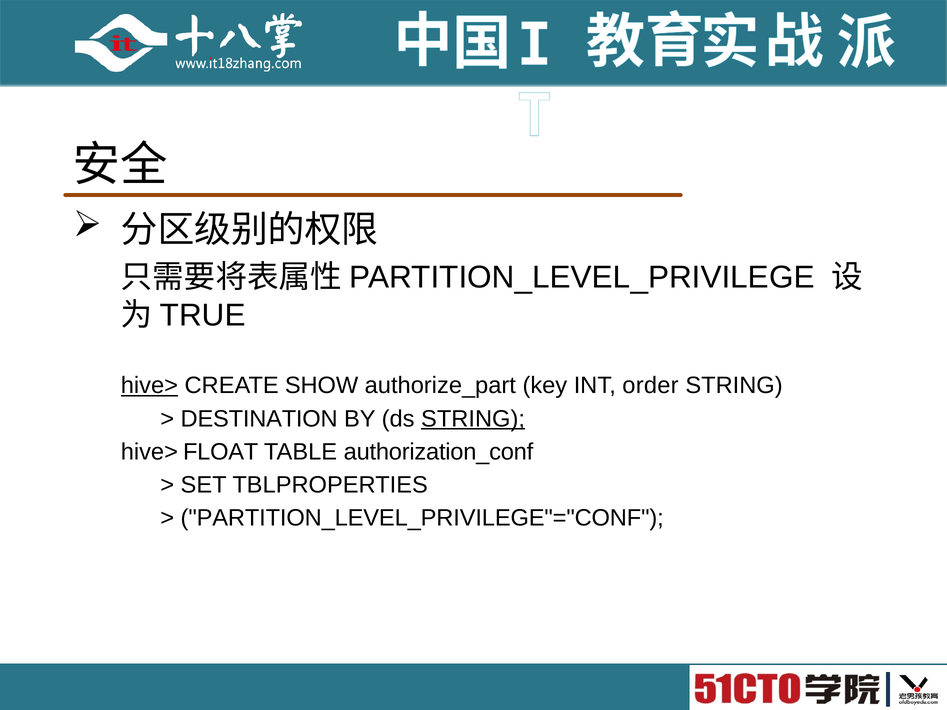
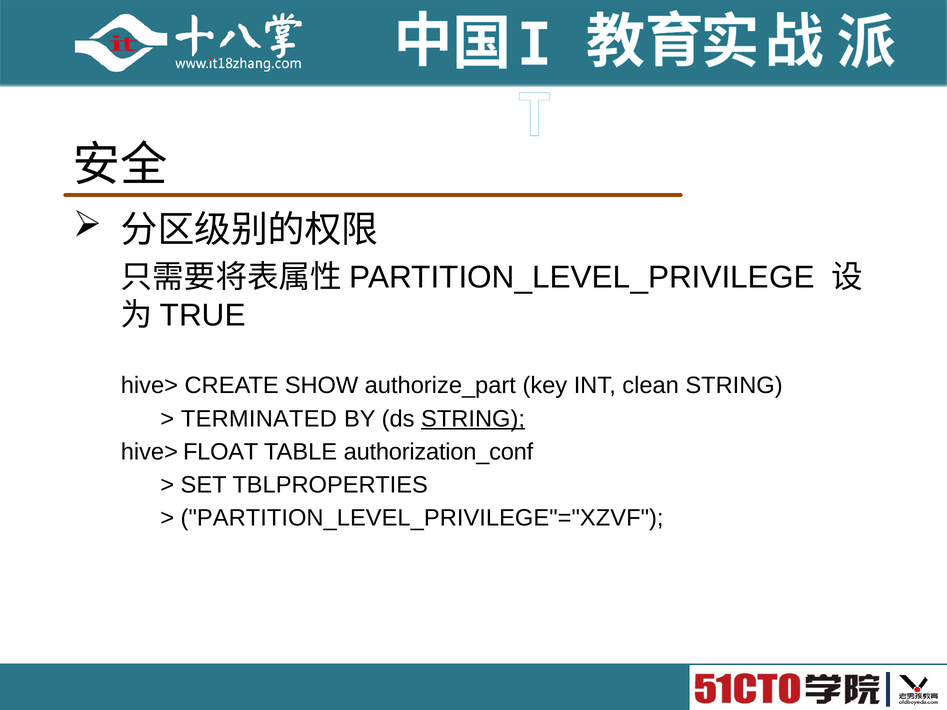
hive> at (149, 386) underline: present -> none
order: order -> clean
DESTINATION: DESTINATION -> TERMINATED
PARTITION_LEVEL_PRIVILEGE"="CONF: PARTITION_LEVEL_PRIVILEGE"="CONF -> PARTITION_LEVEL_PRIVILEGE"="XZVF
